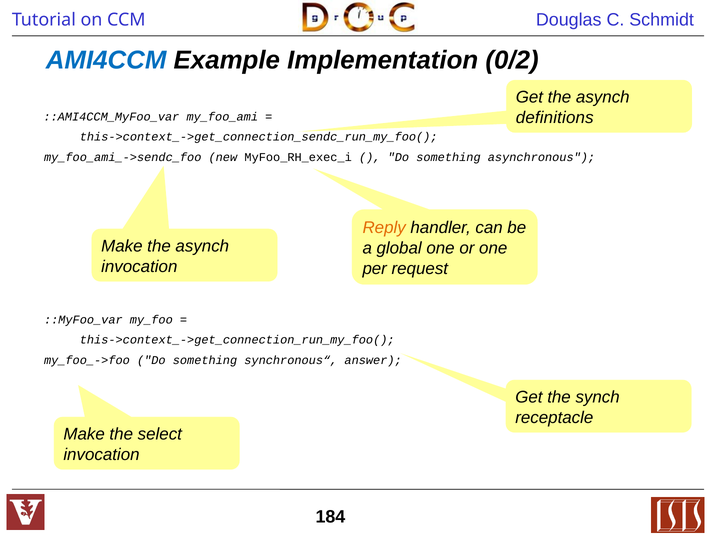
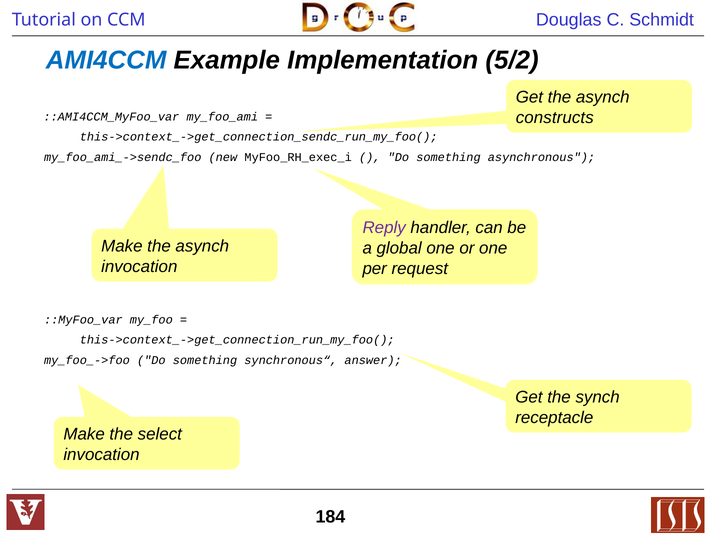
0/2: 0/2 -> 5/2
definitions: definitions -> constructs
Reply colour: orange -> purple
